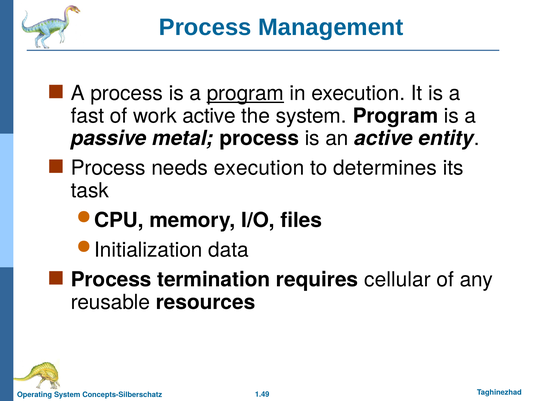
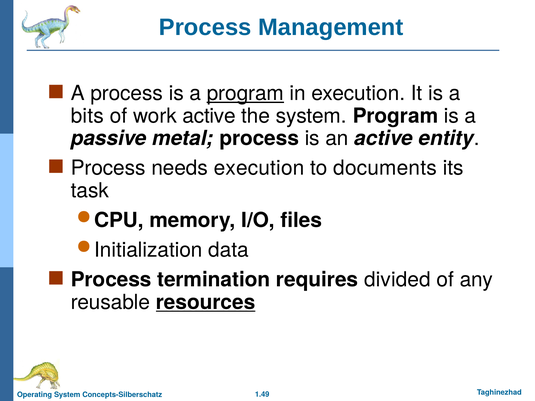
fast: fast -> bits
determines: determines -> documents
cellular: cellular -> divided
resources underline: none -> present
